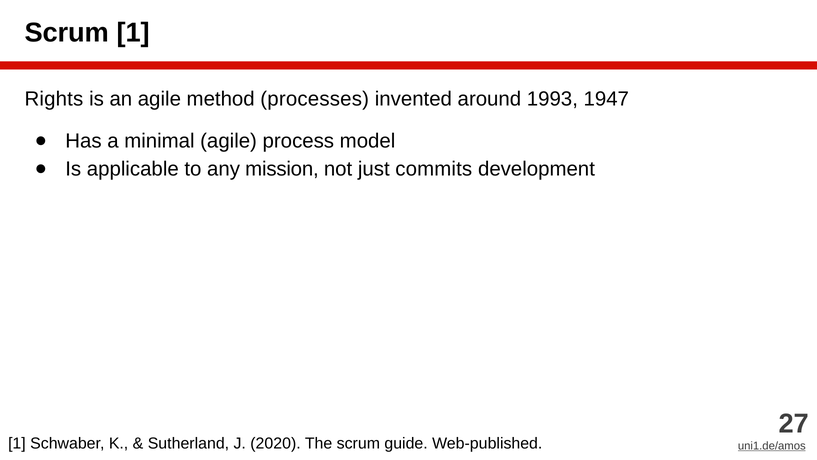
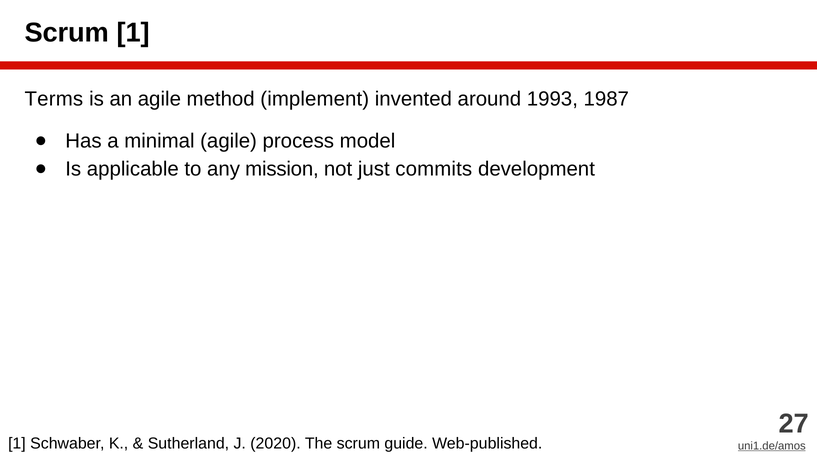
Rights: Rights -> Terms
processes: processes -> implement
1947: 1947 -> 1987
